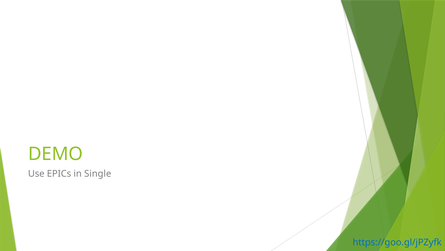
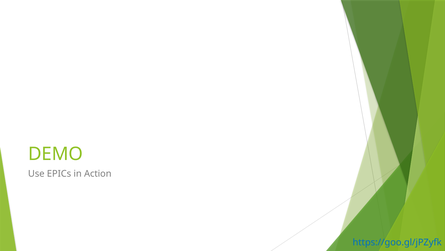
Single: Single -> Action
